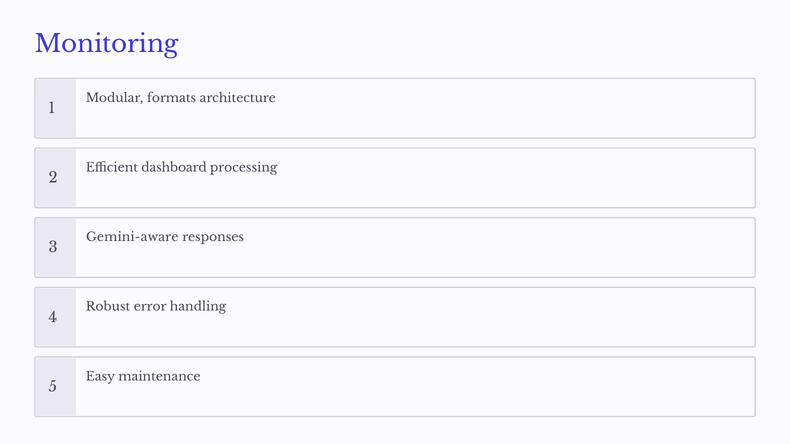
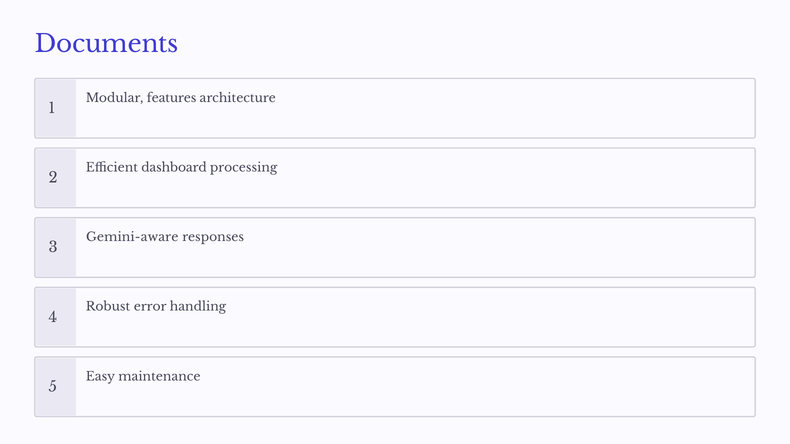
Monitoring: Monitoring -> Documents
formats: formats -> features
